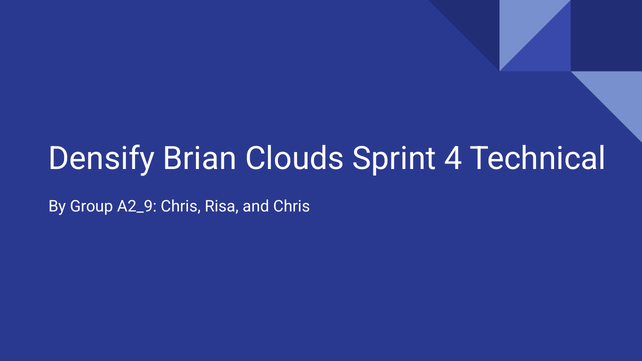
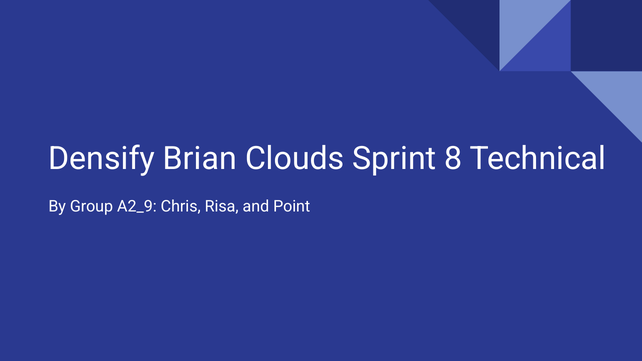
4: 4 -> 8
and Chris: Chris -> Point
